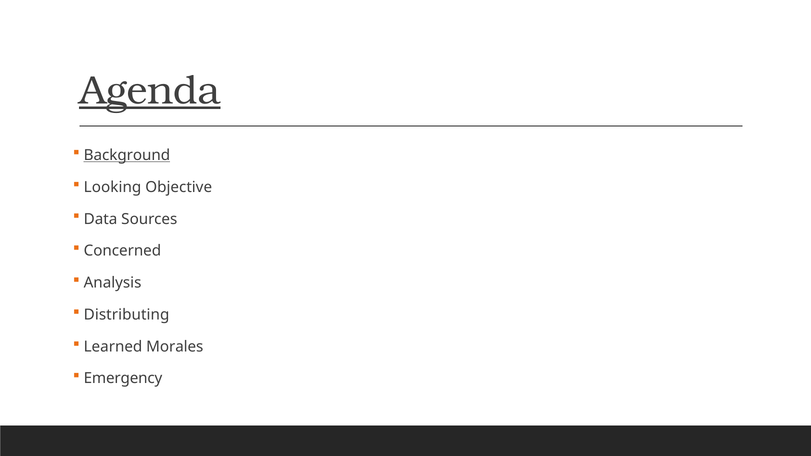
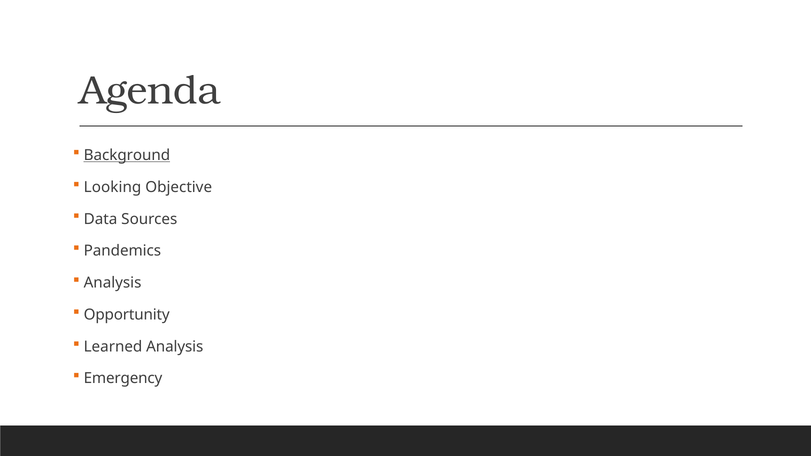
Agenda underline: present -> none
Concerned: Concerned -> Pandemics
Distributing: Distributing -> Opportunity
Learned Morales: Morales -> Analysis
